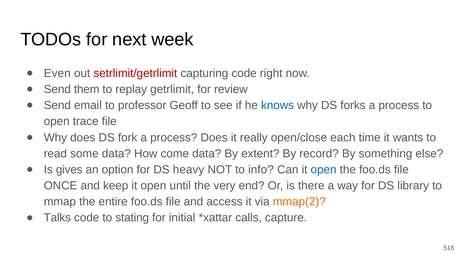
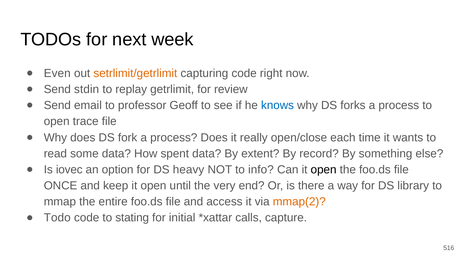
setrlimit/getrlimit colour: red -> orange
them: them -> stdin
come: come -> spent
gives: gives -> iovec
open at (324, 169) colour: blue -> black
Talks: Talks -> Todo
